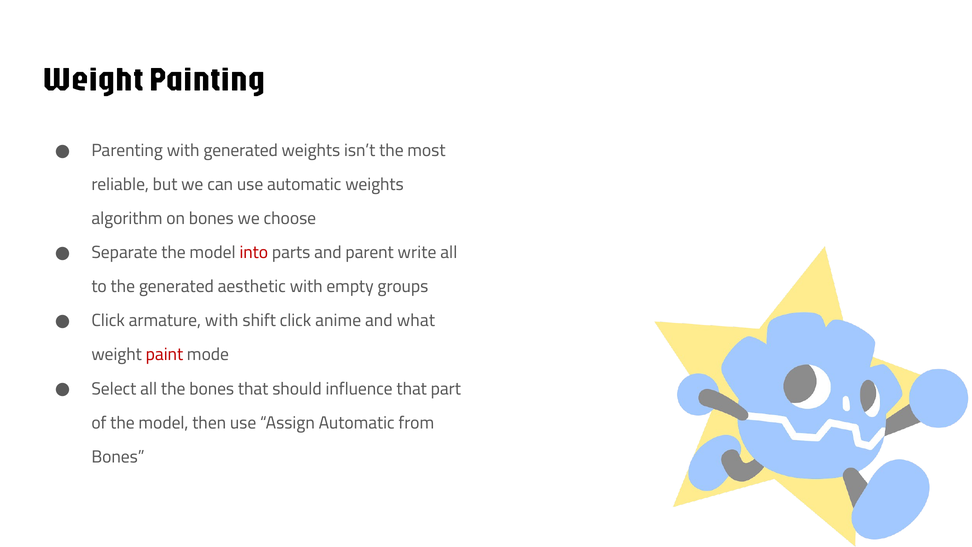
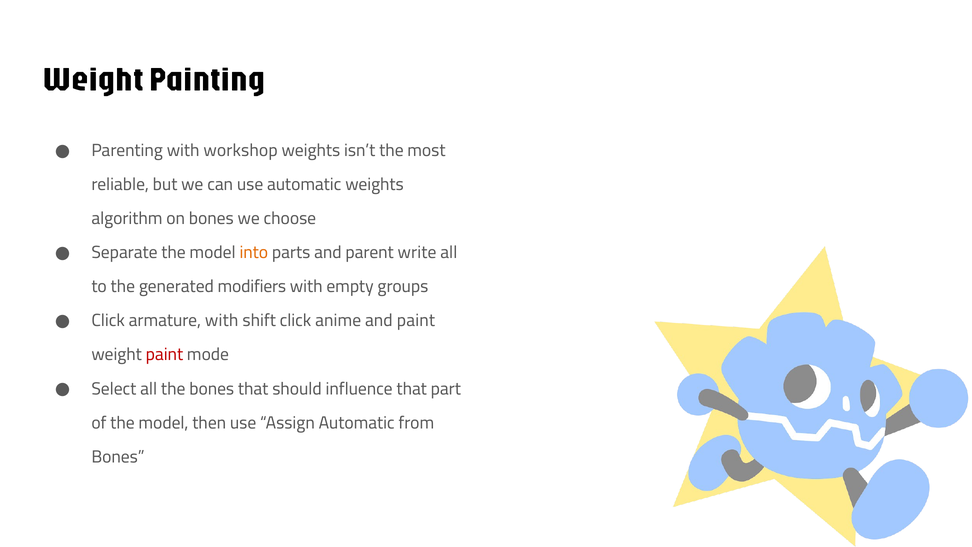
with generated: generated -> workshop
into colour: red -> orange
aesthetic: aesthetic -> modifiers
and what: what -> paint
